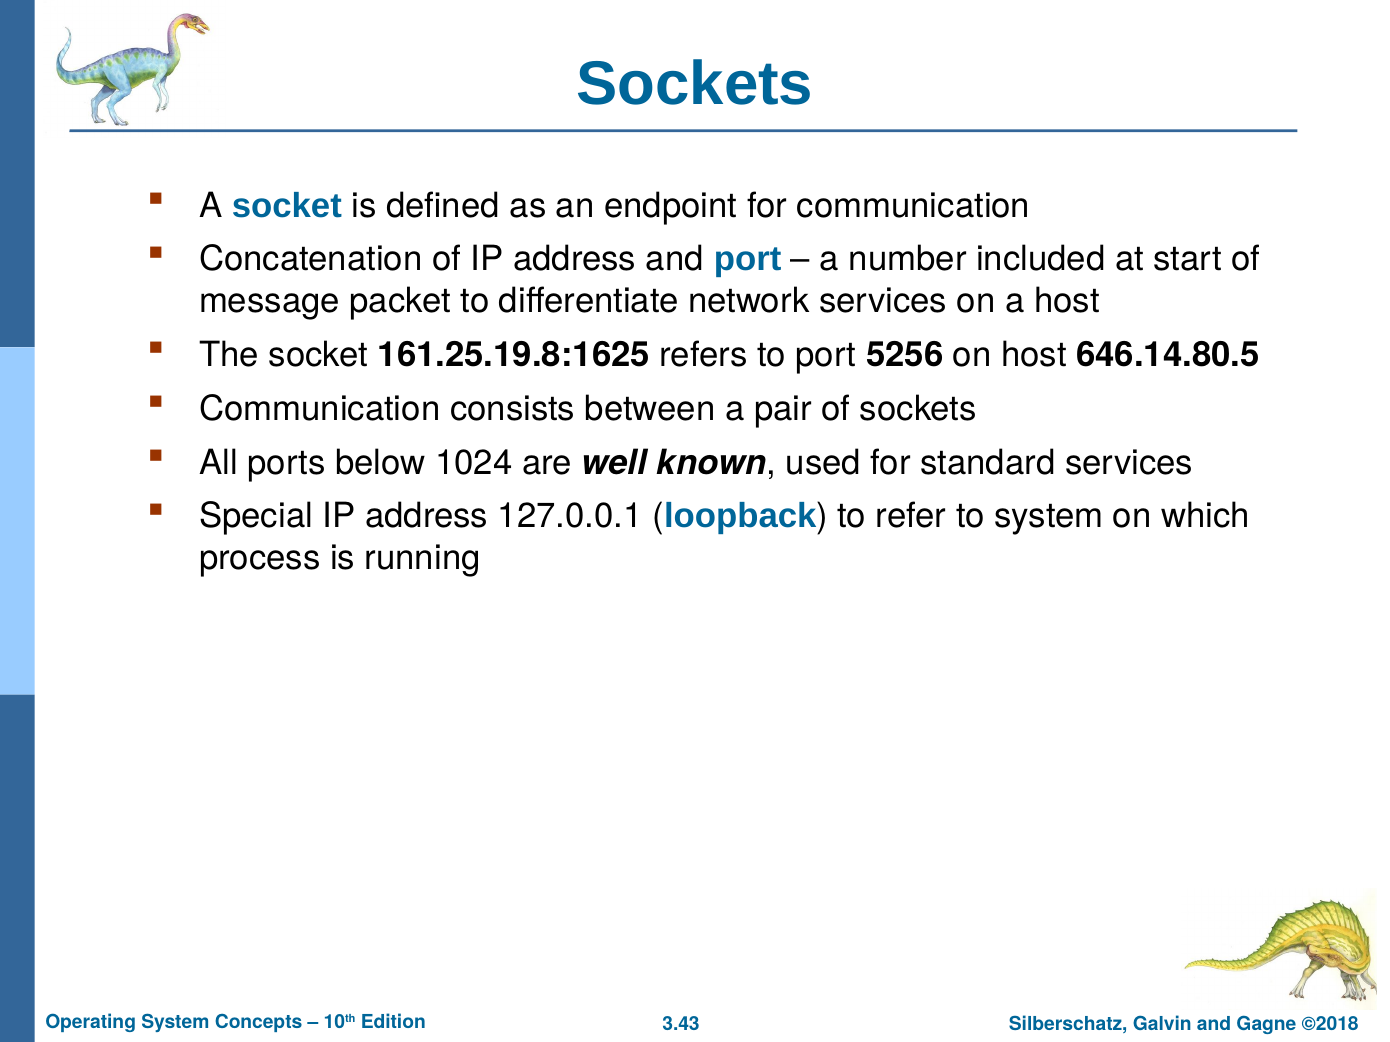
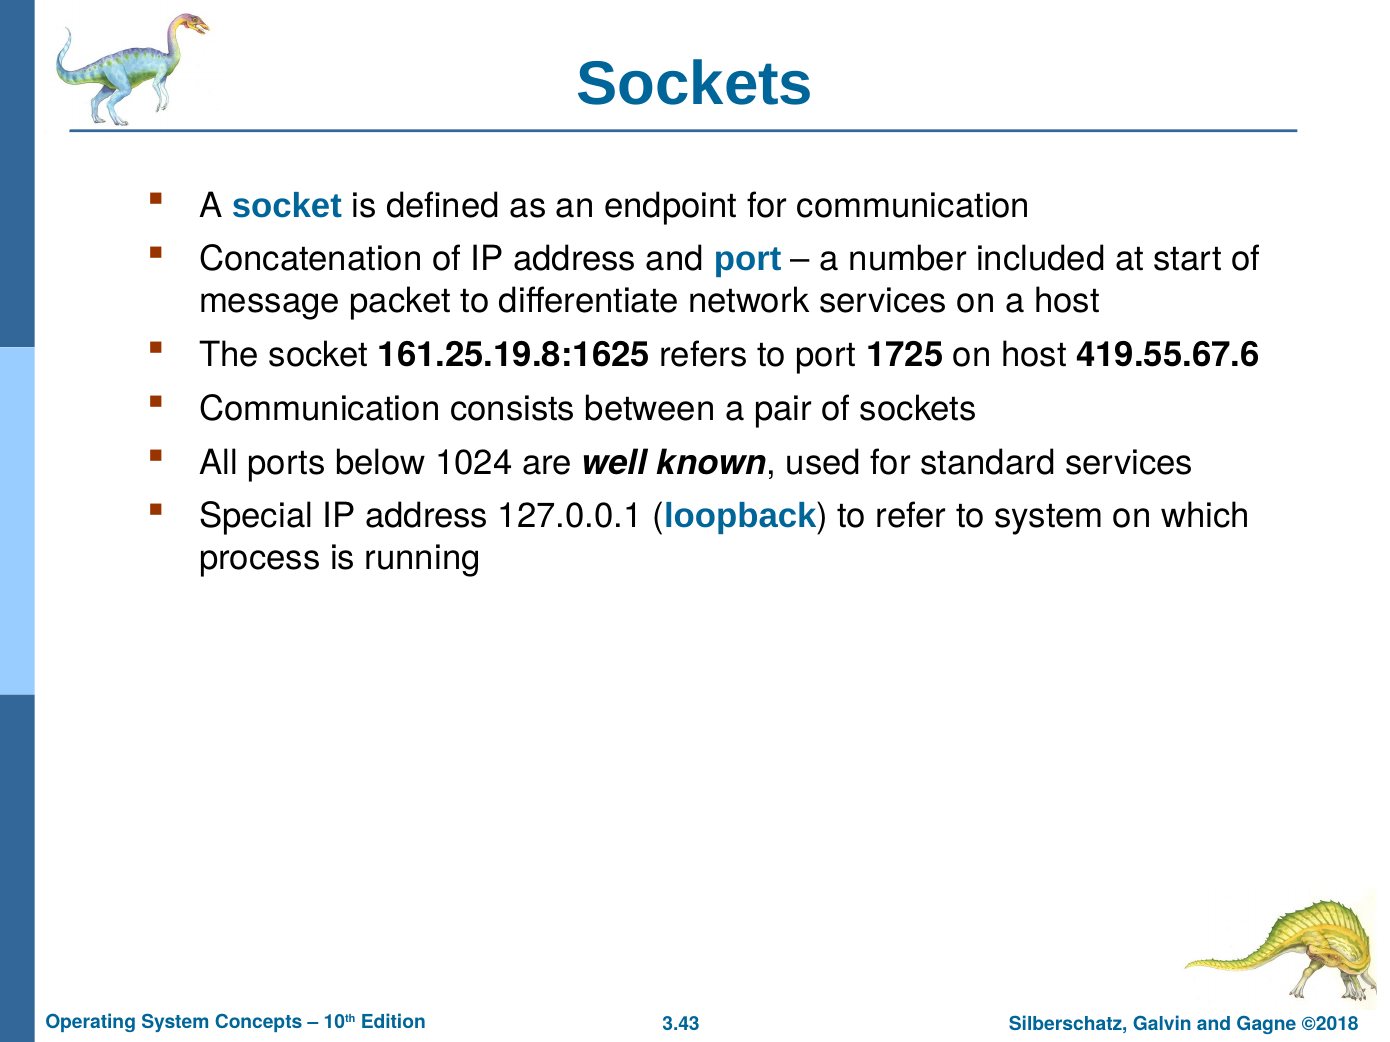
5256: 5256 -> 1725
646.14.80.5: 646.14.80.5 -> 419.55.67.6
